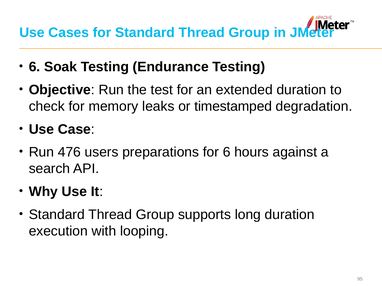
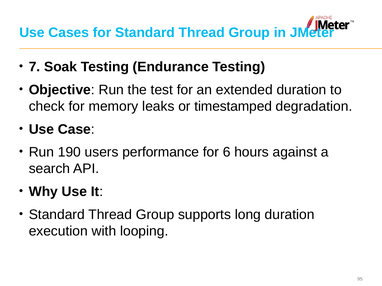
6 at (35, 67): 6 -> 7
476: 476 -> 190
preparations: preparations -> performance
